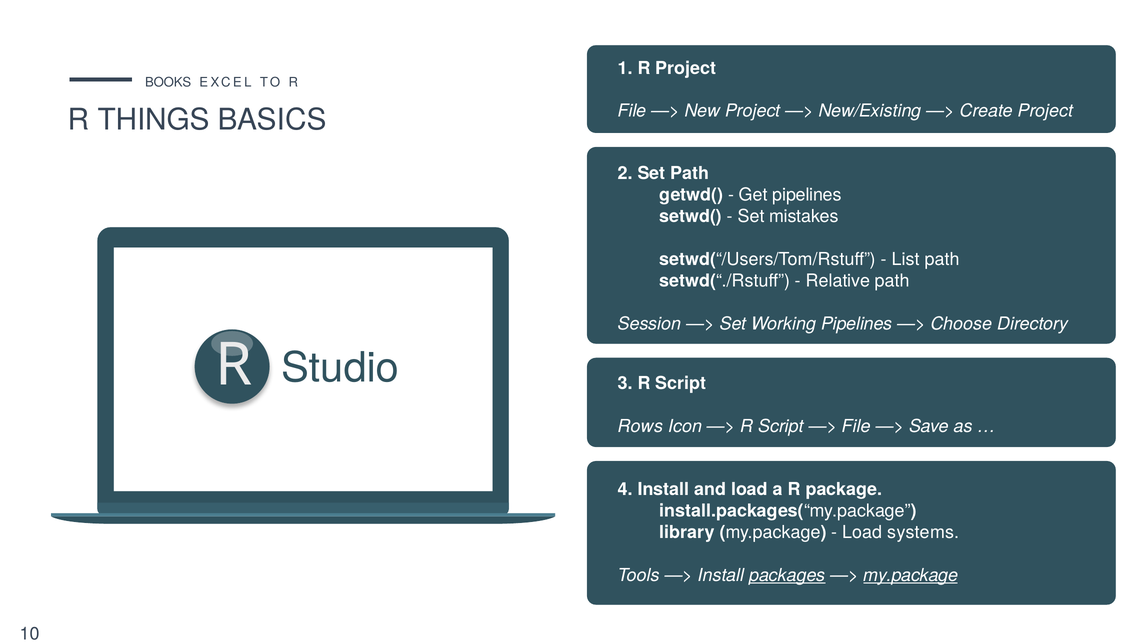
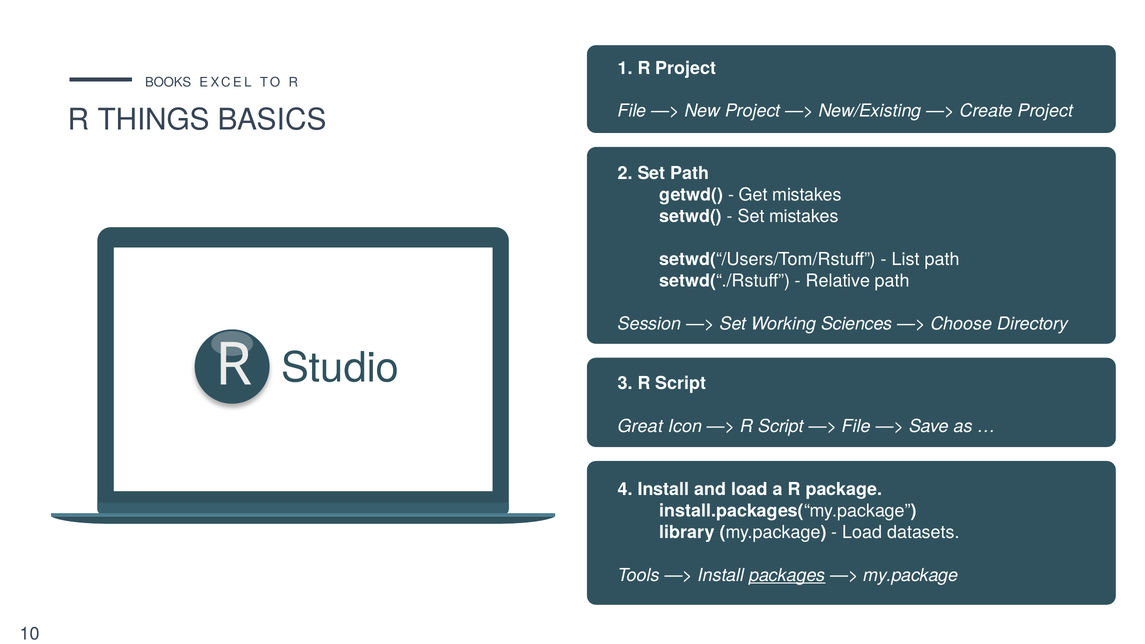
Get pipelines: pipelines -> mistakes
Working Pipelines: Pipelines -> Sciences
Rows: Rows -> Great
systems: systems -> datasets
my.package at (911, 576) underline: present -> none
